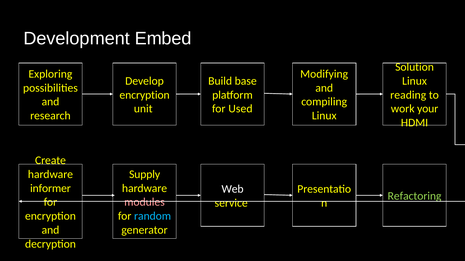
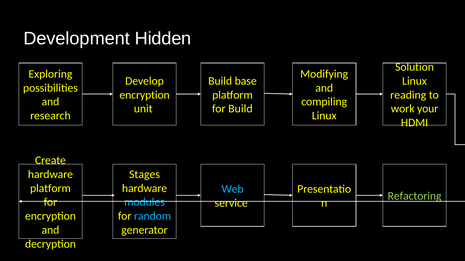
Embed: Embed -> Hidden
for Used: Used -> Build
Supply: Supply -> Stages
informer at (50, 189): informer -> platform
Web colour: white -> light blue
modules colour: pink -> light blue
